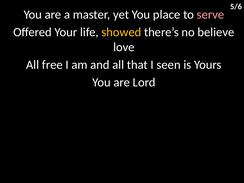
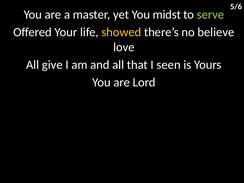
place: place -> midst
serve colour: pink -> light green
free: free -> give
